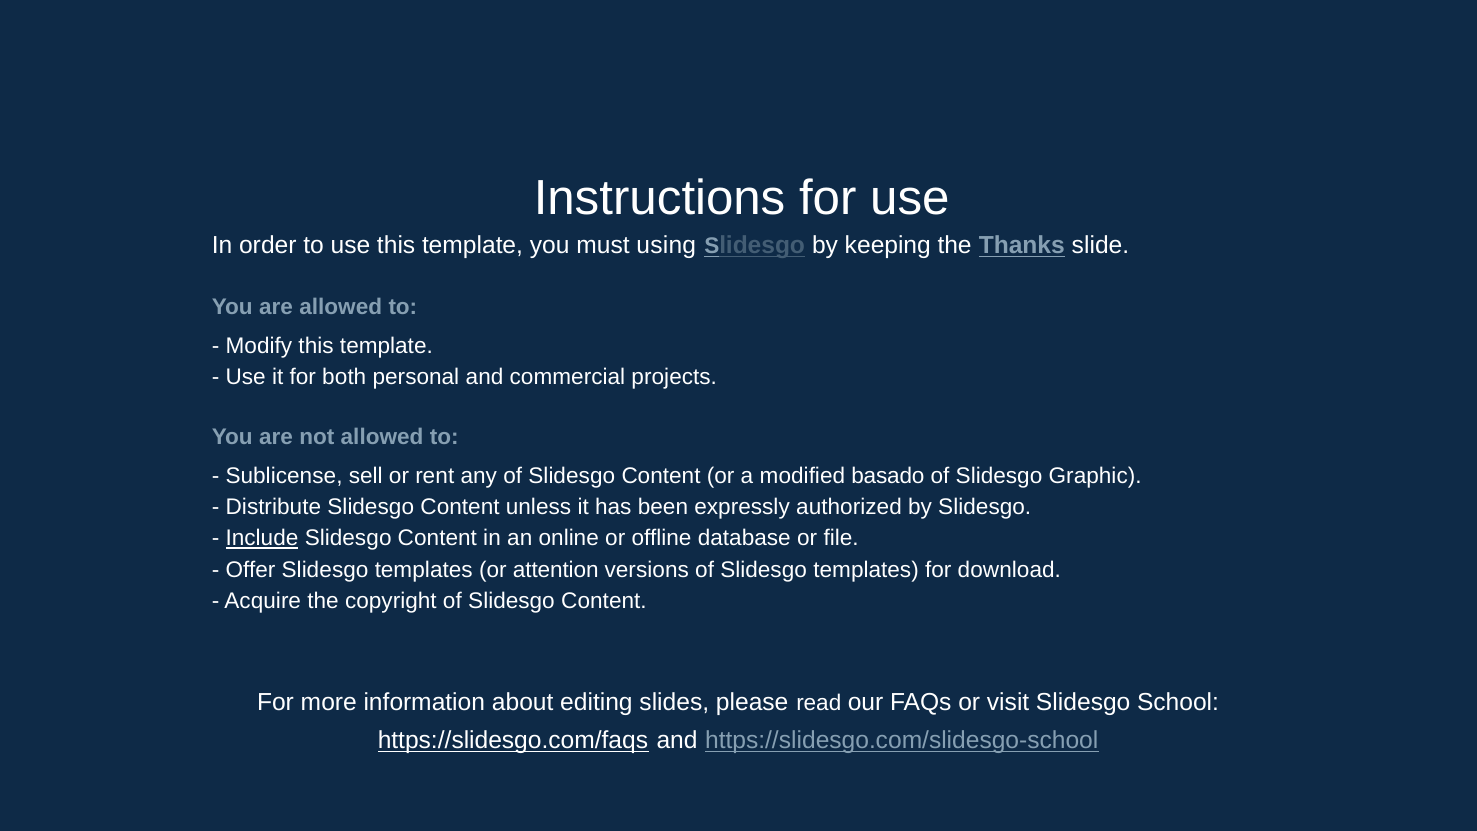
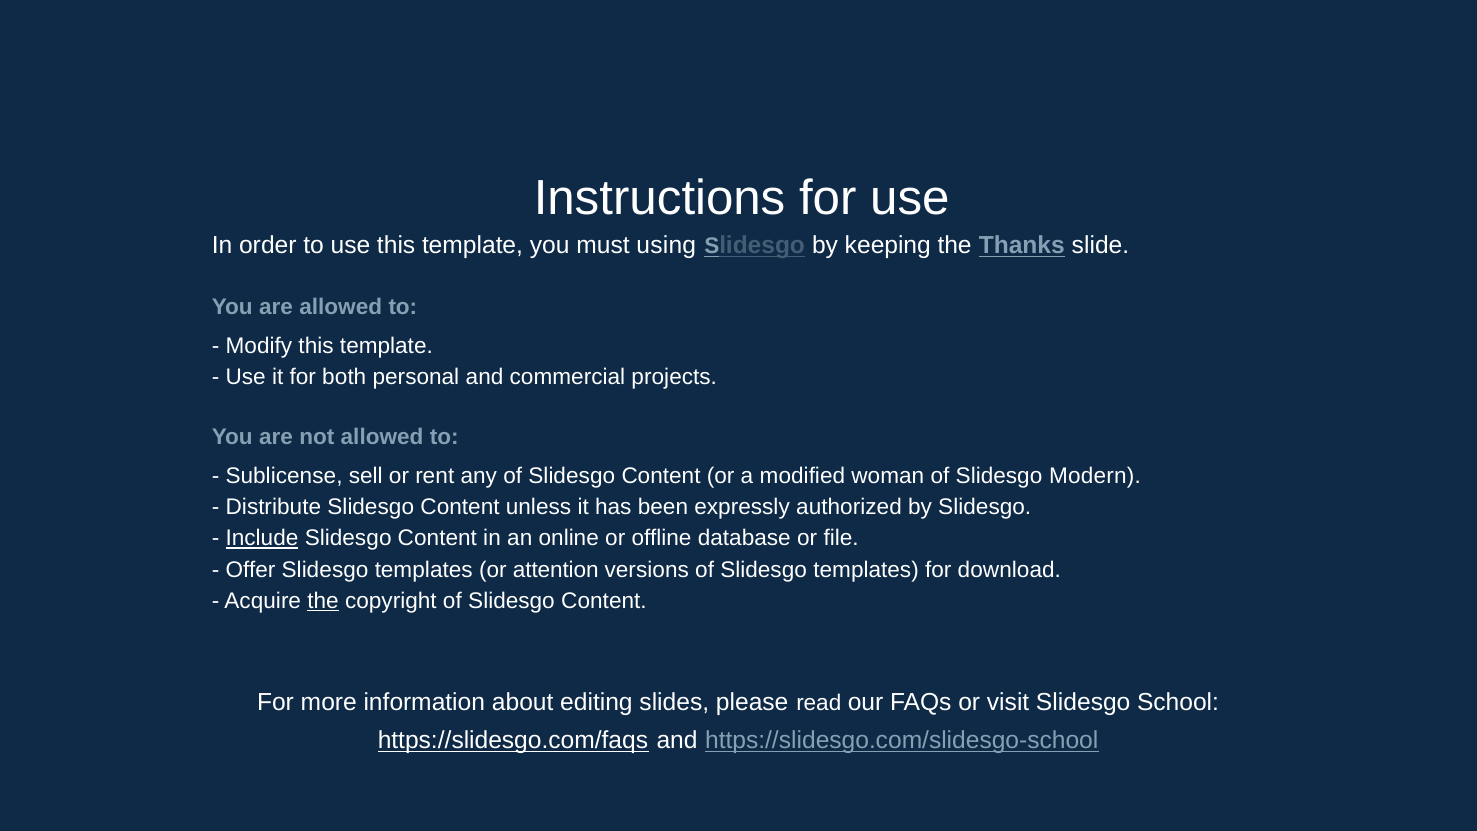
basado: basado -> woman
Graphic: Graphic -> Modern
the at (323, 601) underline: none -> present
